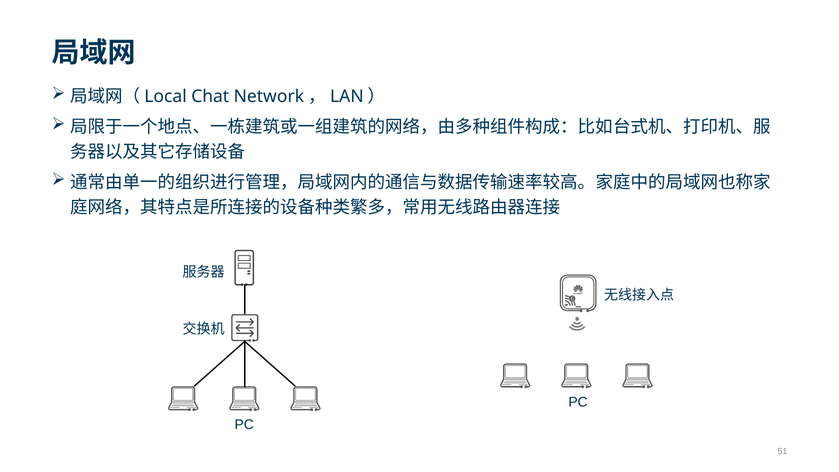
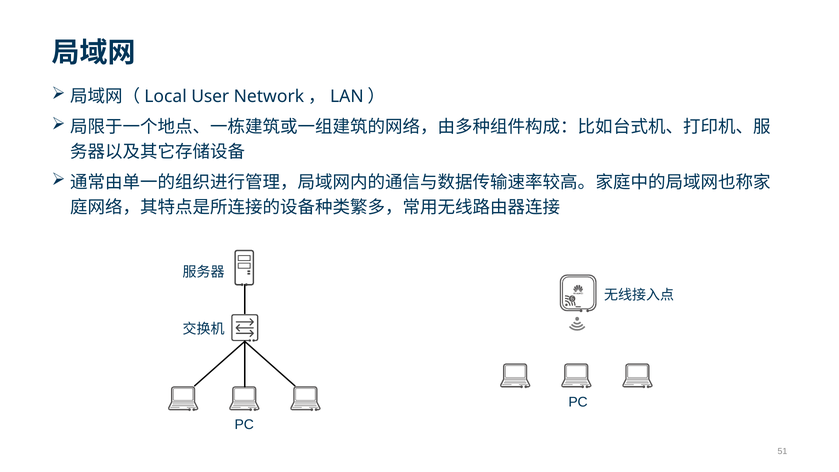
Chat: Chat -> User
